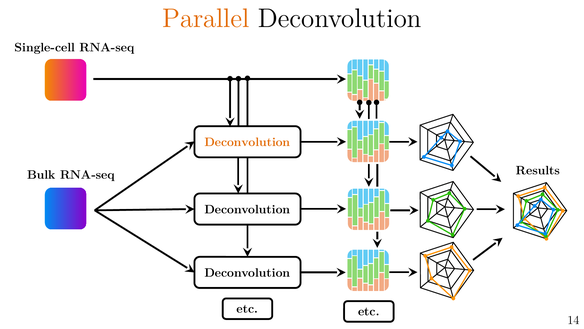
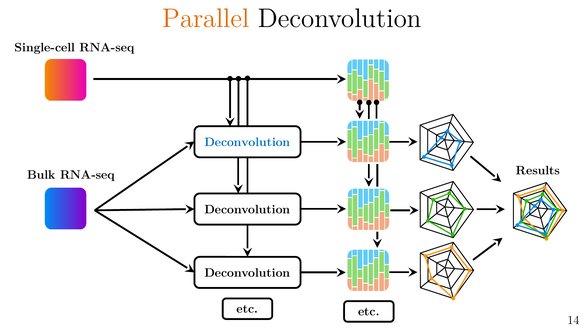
Deconvolution at (247, 142) colour: orange -> blue
